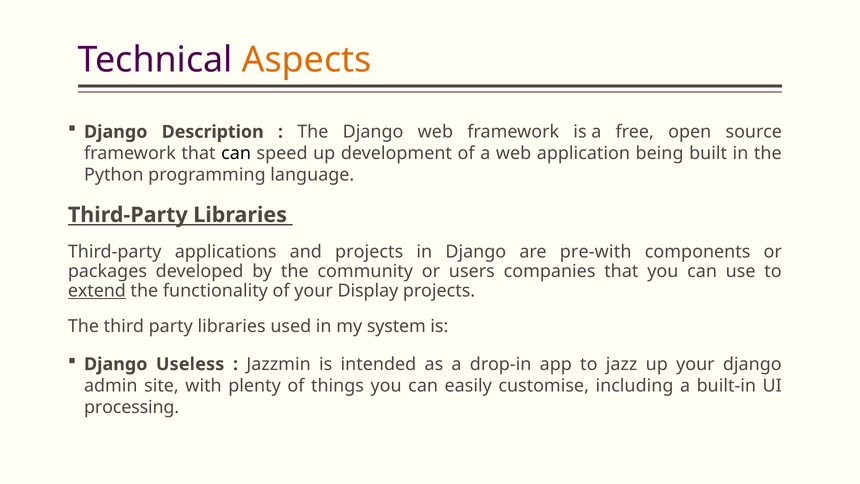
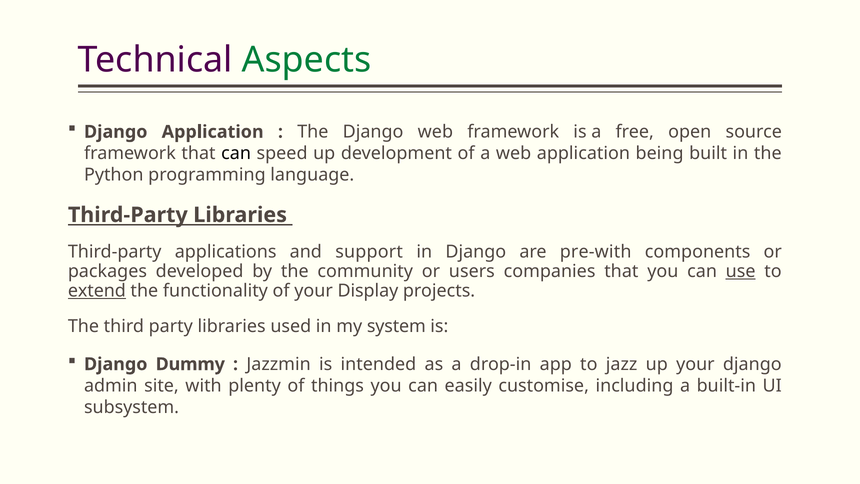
Aspects colour: orange -> green
Django Description: Description -> Application
and projects: projects -> support
use underline: none -> present
Useless: Useless -> Dummy
processing: processing -> subsystem
